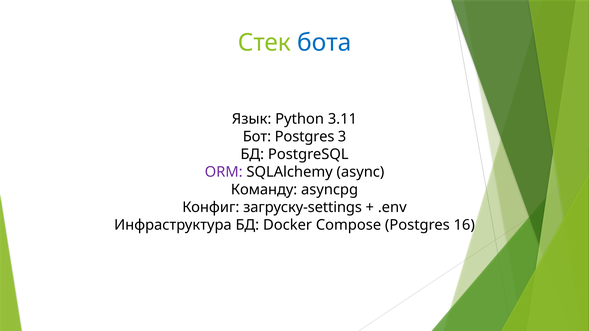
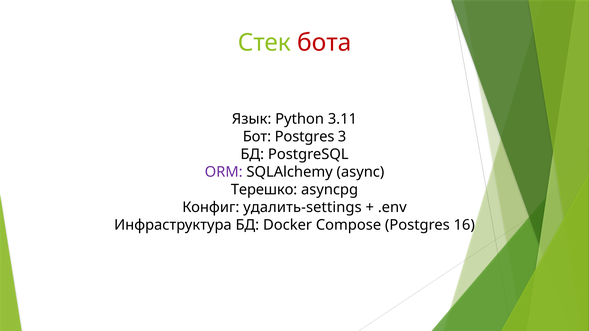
бота colour: blue -> red
Команду: Команду -> Терешко
загруску‑settings: загруску‑settings -> удалить‑settings
